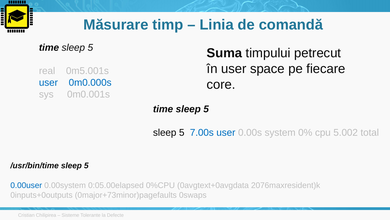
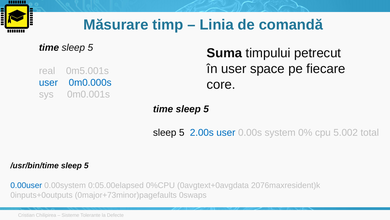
7.00s: 7.00s -> 2.00s
